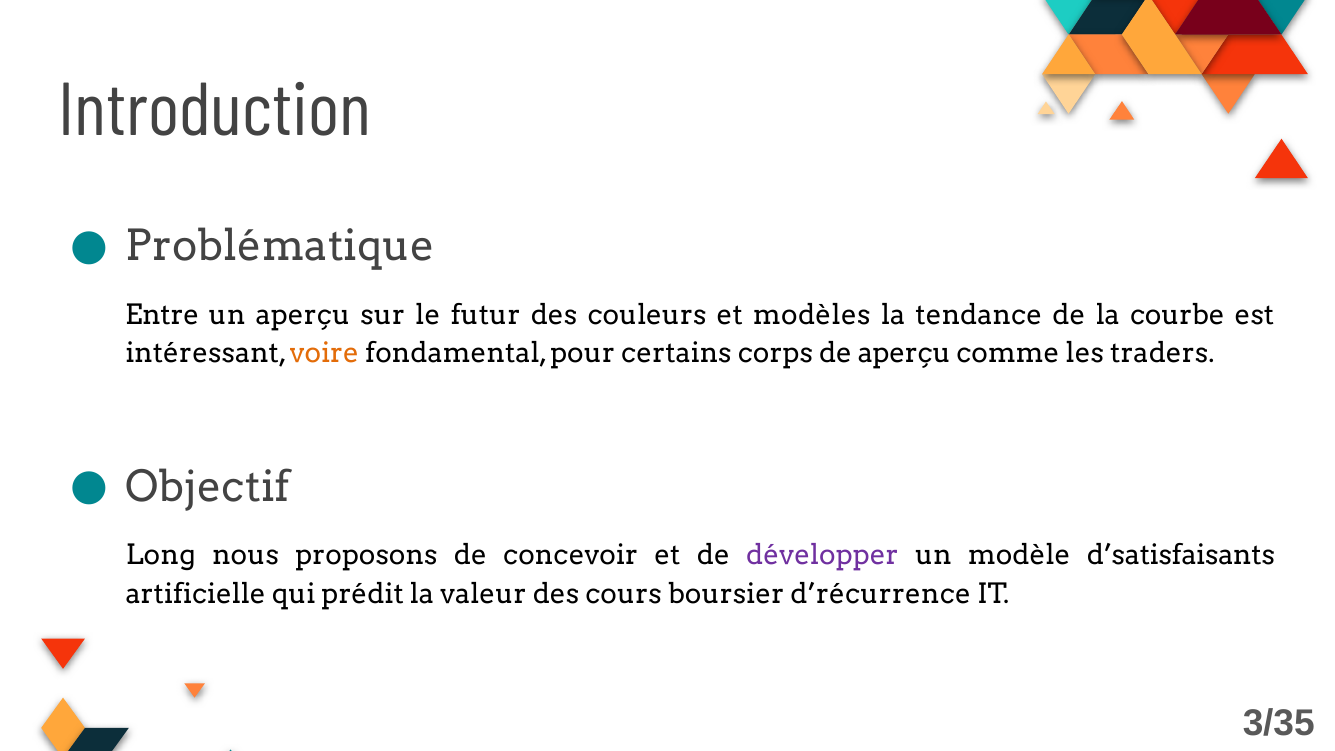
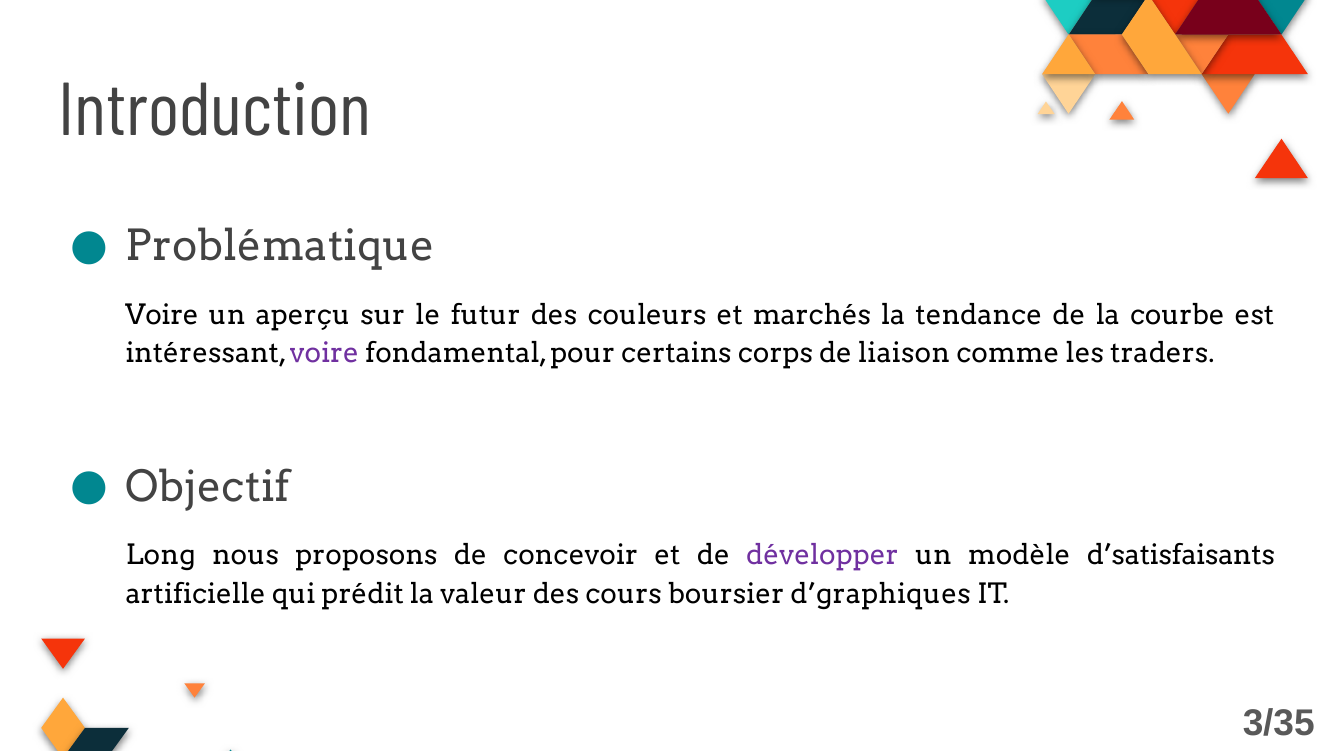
Entre at (162, 315): Entre -> Voire
modèles: modèles -> marchés
voire at (324, 353) colour: orange -> purple
de aperçu: aperçu -> liaison
d’récurrence: d’récurrence -> d’graphiques
